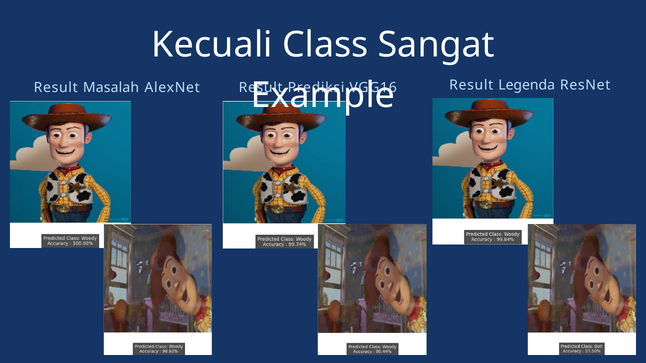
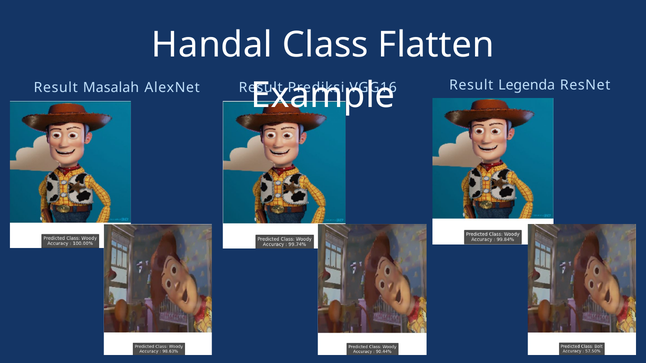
Kecuali: Kecuali -> Handal
Sangat: Sangat -> Flatten
